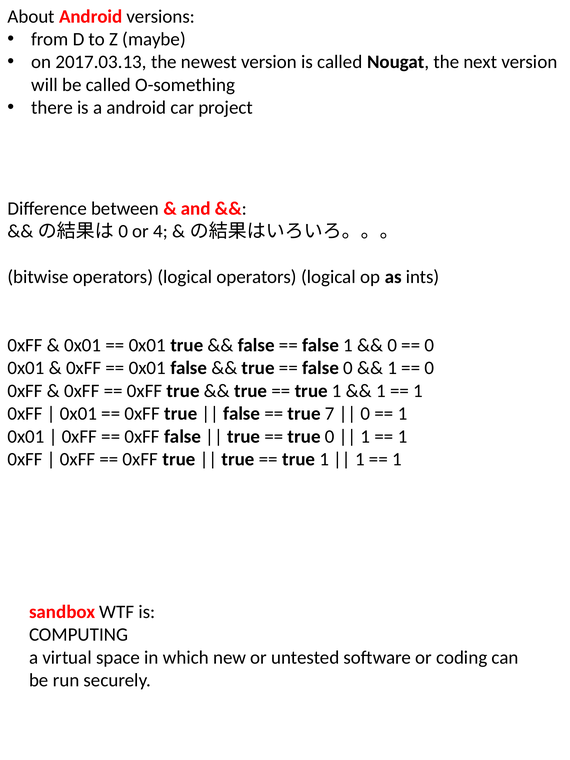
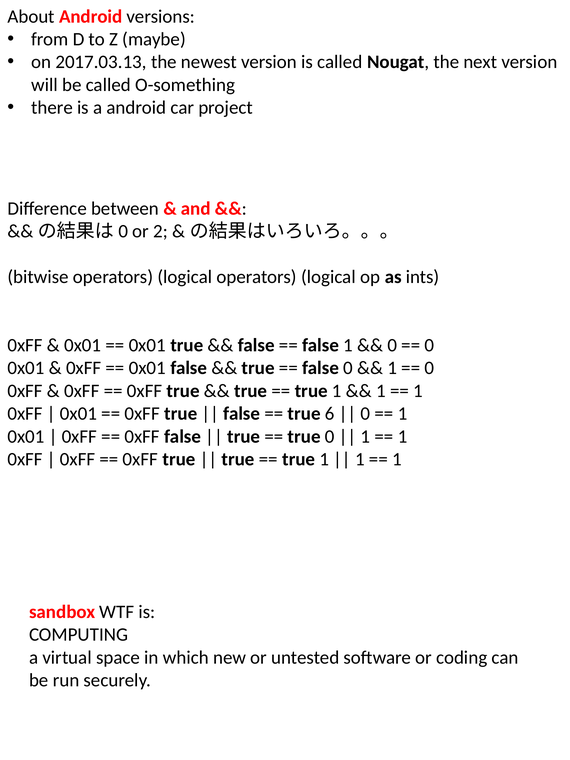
4: 4 -> 2
7: 7 -> 6
